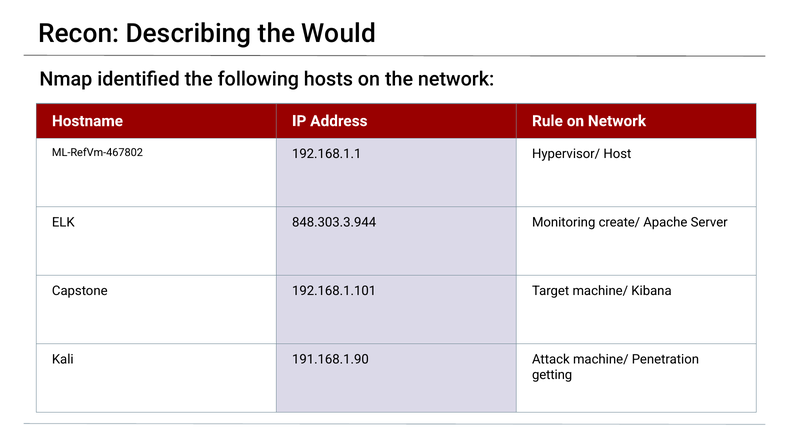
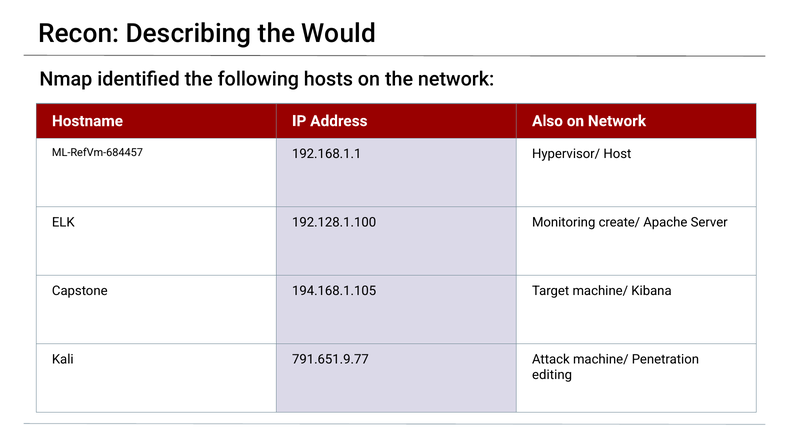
Rule: Rule -> Also
ML-RefVm-467802: ML-RefVm-467802 -> ML-RefVm-684457
848.303.3.944: 848.303.3.944 -> 192.128.1.100
192.168.1.101: 192.168.1.101 -> 194.168.1.105
191.168.1.90: 191.168.1.90 -> 791.651.9.77
getting: getting -> editing
